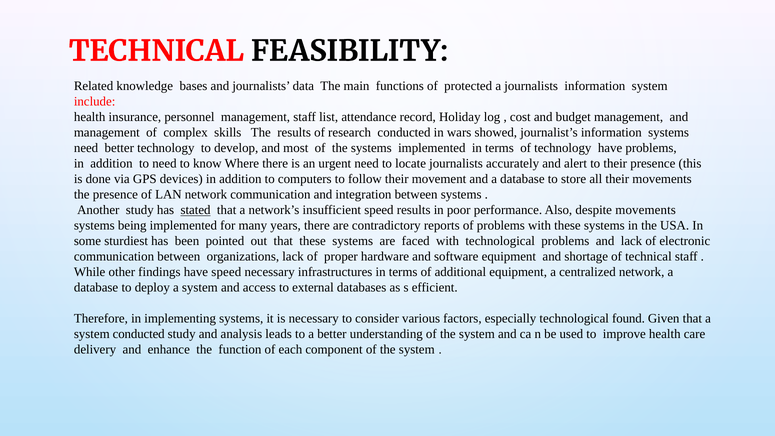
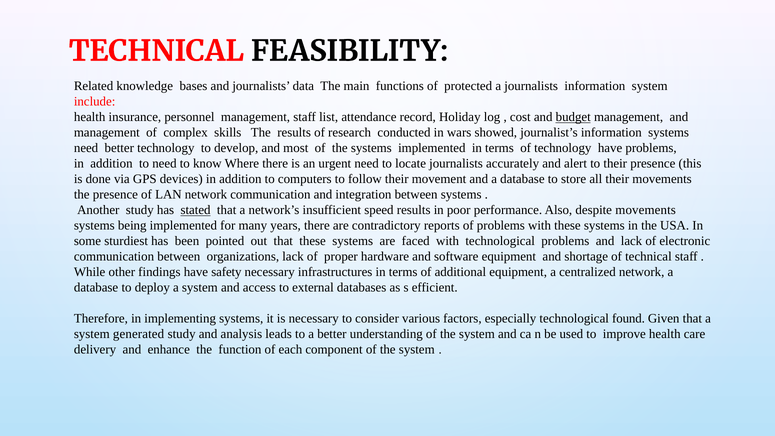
budget underline: none -> present
have speed: speed -> safety
system conducted: conducted -> generated
